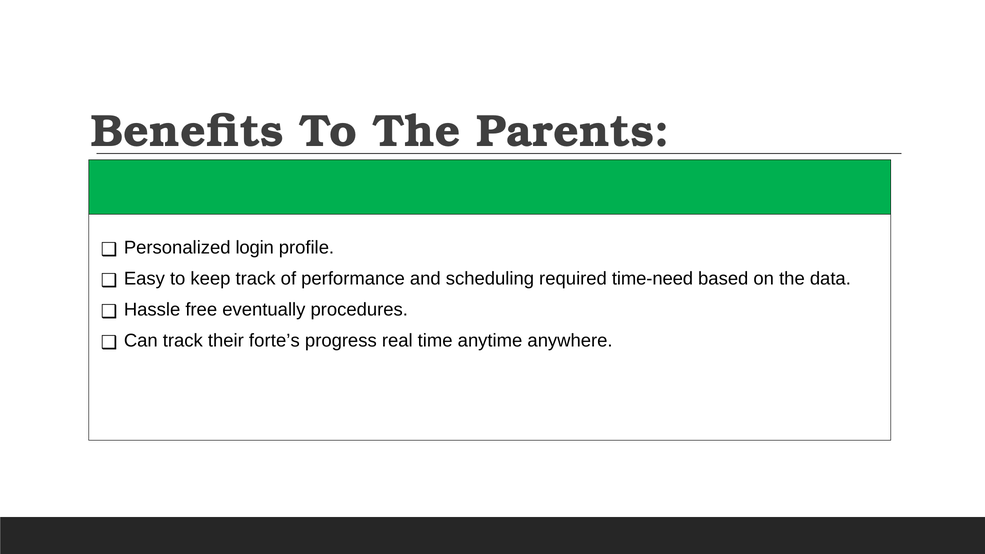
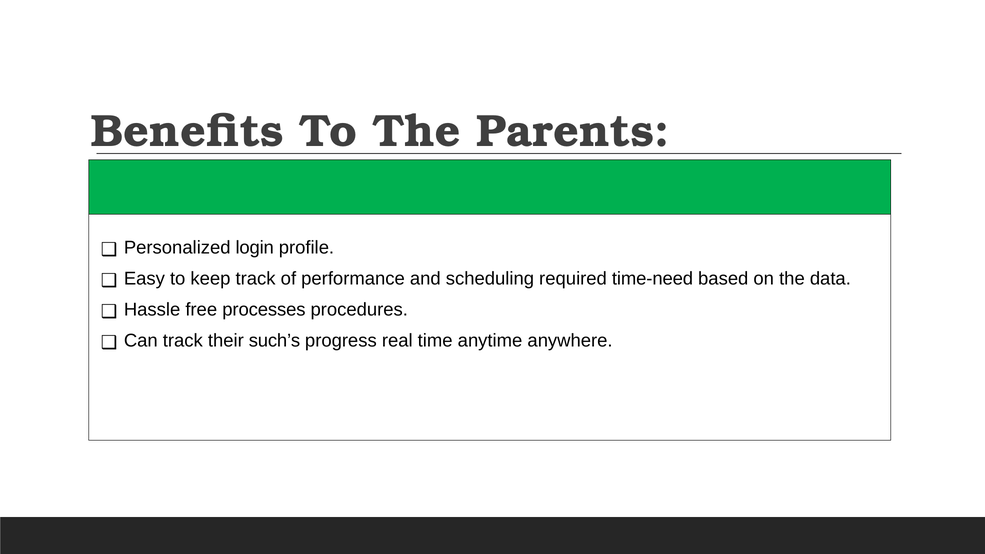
eventually: eventually -> processes
forte’s: forte’s -> such’s
